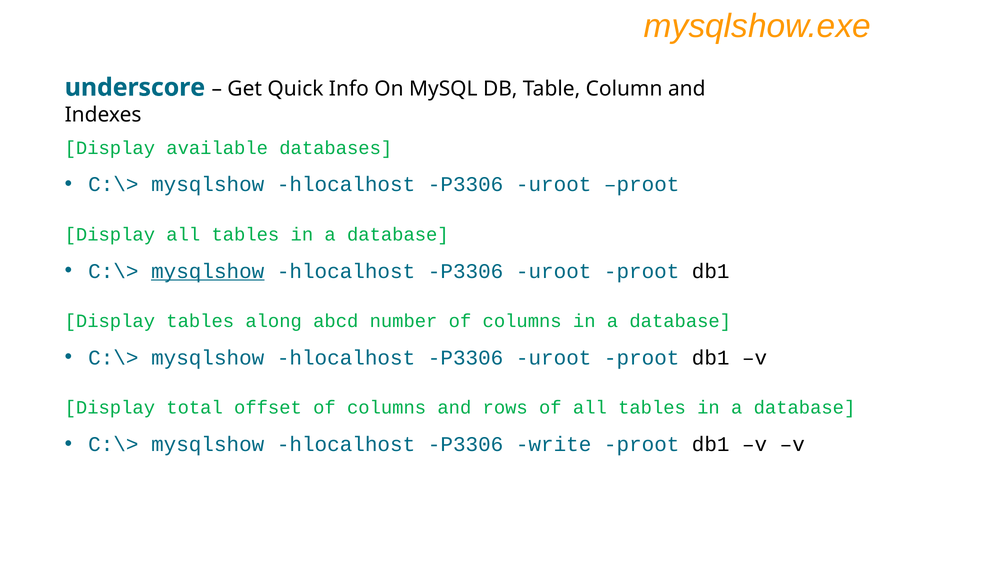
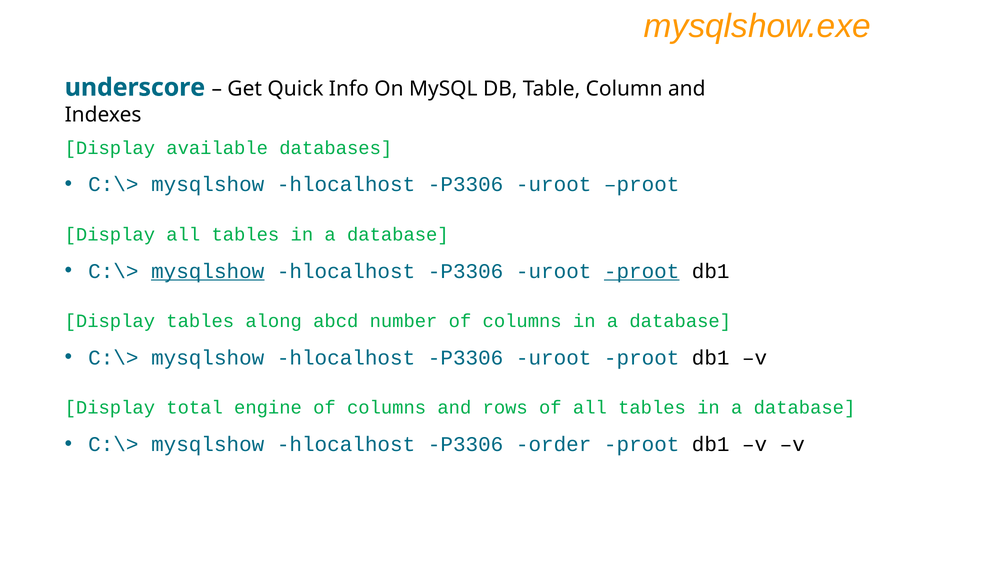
proot at (642, 271) underline: none -> present
offset: offset -> engine
write: write -> order
